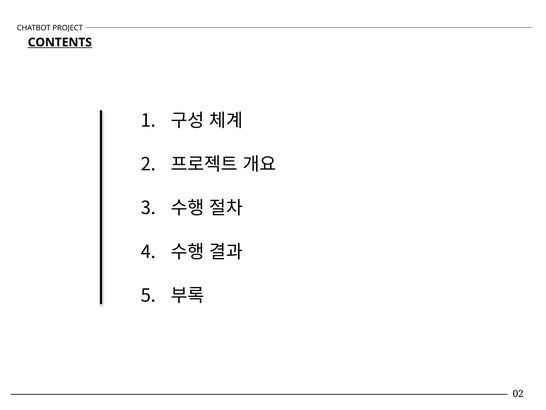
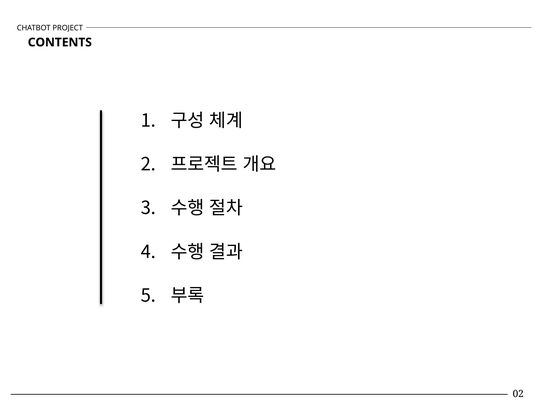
CONTENTS underline: present -> none
